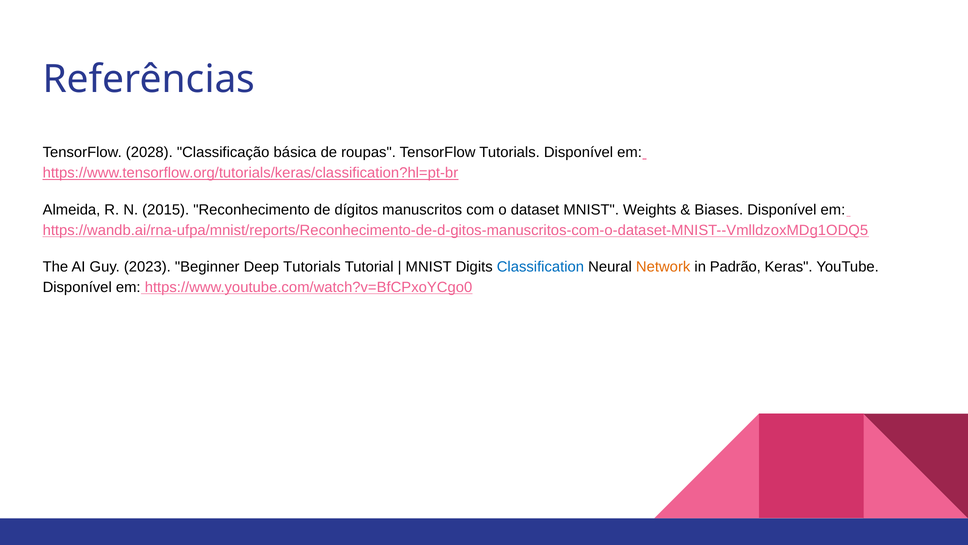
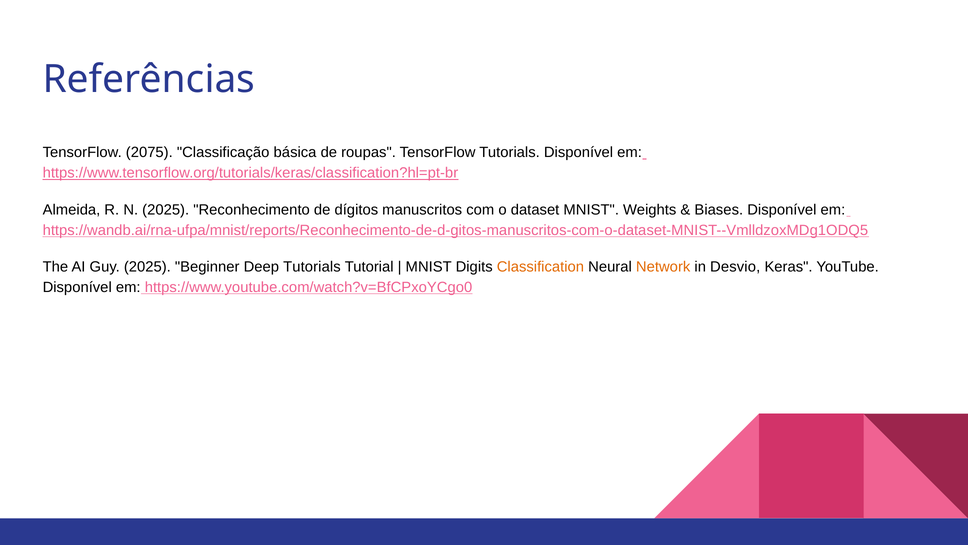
2028: 2028 -> 2075
N 2015: 2015 -> 2025
Guy 2023: 2023 -> 2025
Classification colour: blue -> orange
Padrão: Padrão -> Desvio
